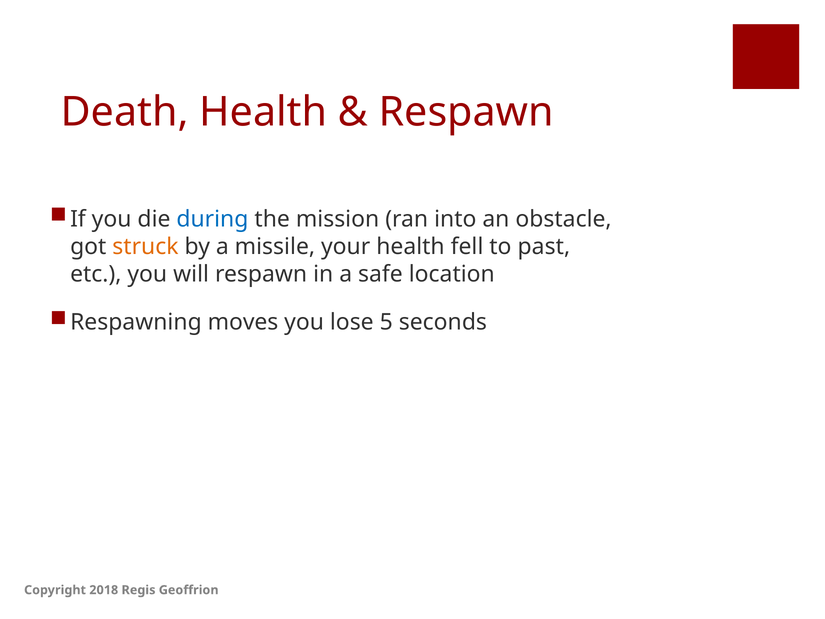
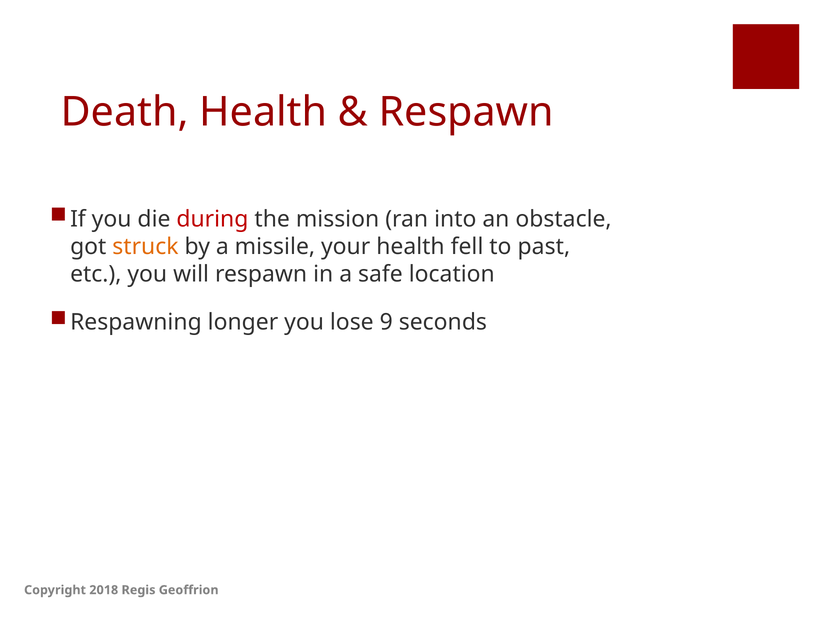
during colour: blue -> red
moves: moves -> longer
5: 5 -> 9
